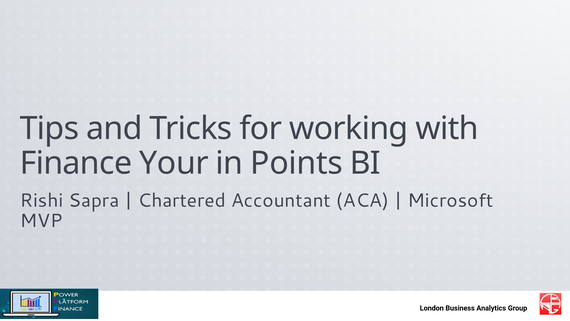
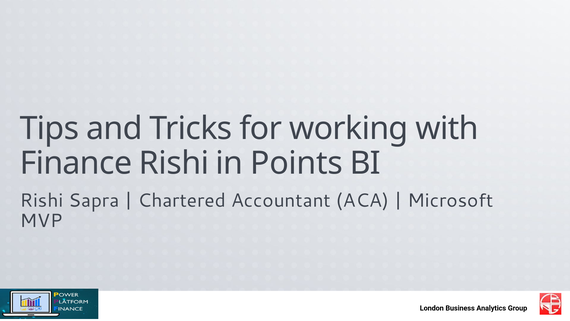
Finance Your: Your -> Rishi
